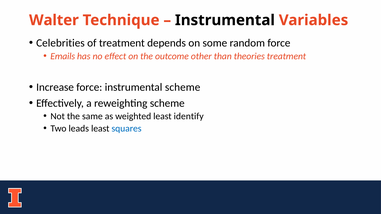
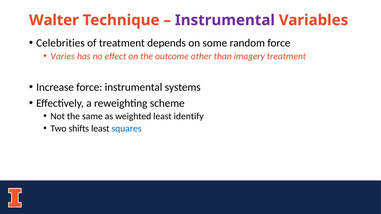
Instrumental at (225, 20) colour: black -> purple
Emails: Emails -> Varies
theories: theories -> imagery
instrumental scheme: scheme -> systems
leads: leads -> shifts
